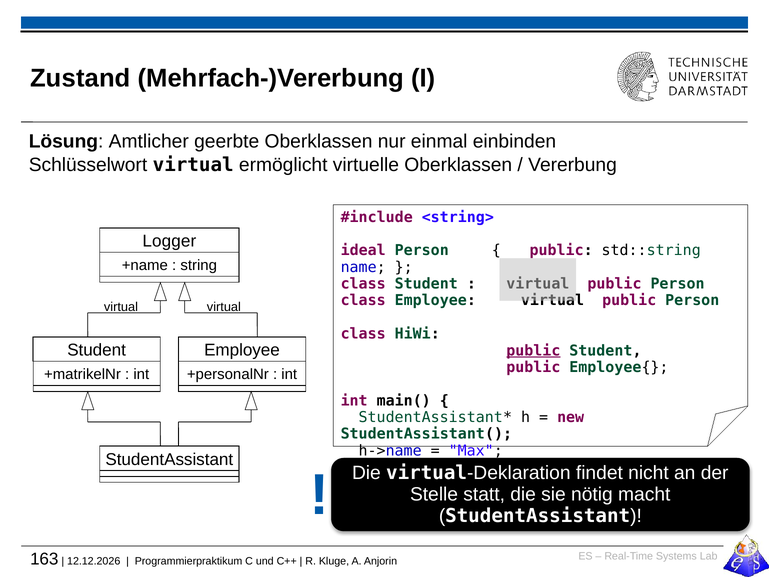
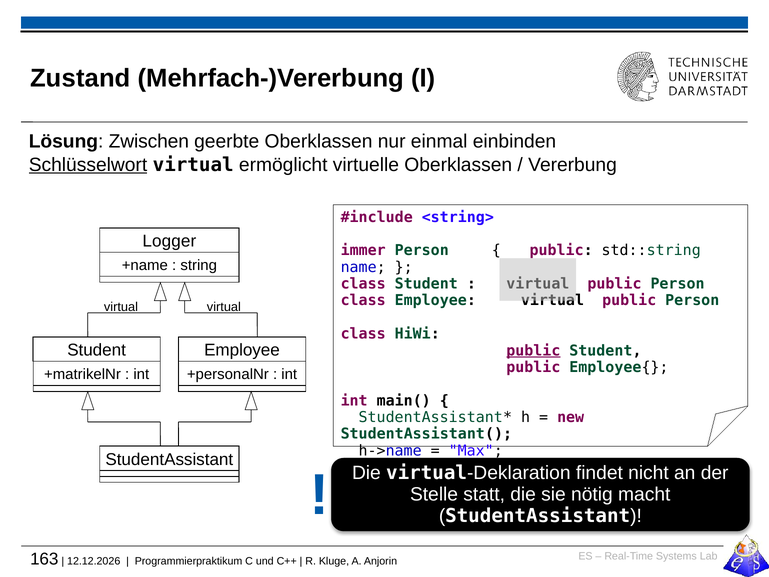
Amtlicher: Amtlicher -> Zwischen
Schlüsselwort underline: none -> present
ideal: ideal -> immer
